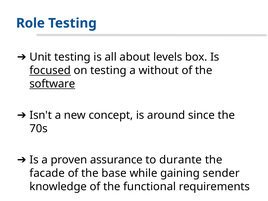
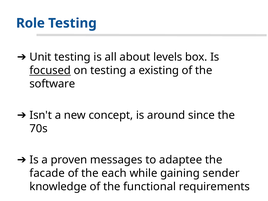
without: without -> existing
software underline: present -> none
assurance: assurance -> messages
durante: durante -> adaptee
base: base -> each
